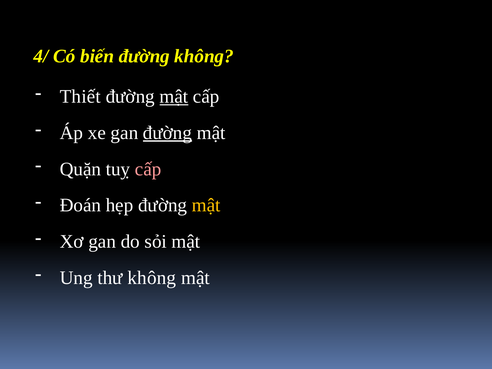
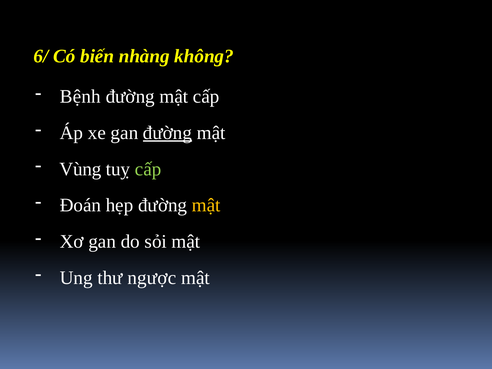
4/: 4/ -> 6/
biến đường: đường -> nhàng
Thiết: Thiết -> Bệnh
mật at (174, 97) underline: present -> none
Quặn: Quặn -> Vùng
cấp at (148, 169) colour: pink -> light green
thư không: không -> ngược
